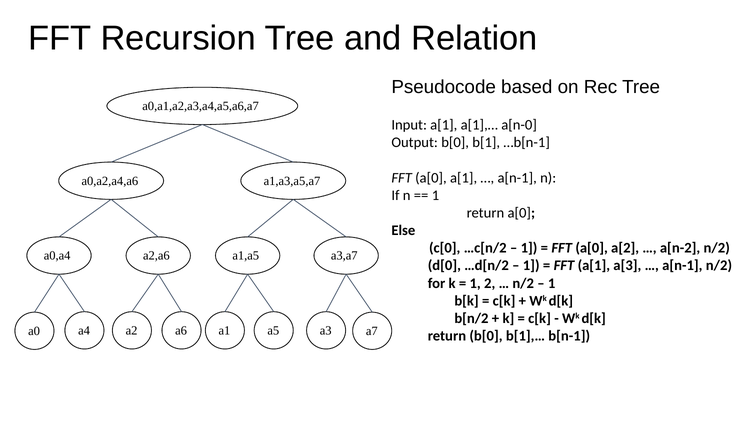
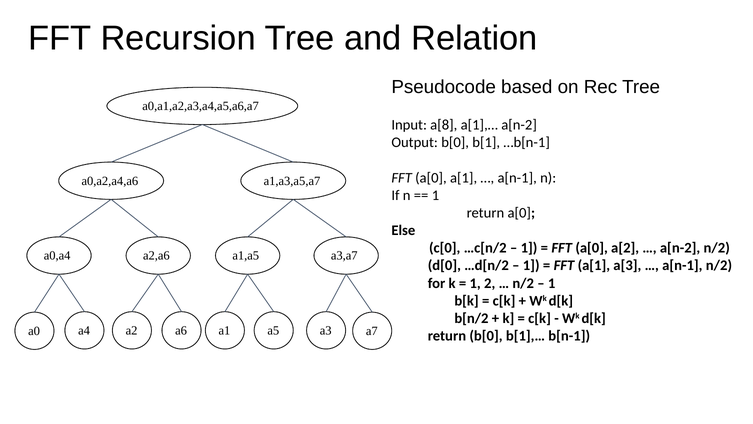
Input a[1: a[1 -> a[8
a[1],… a[n-0: a[n-0 -> a[n-2
